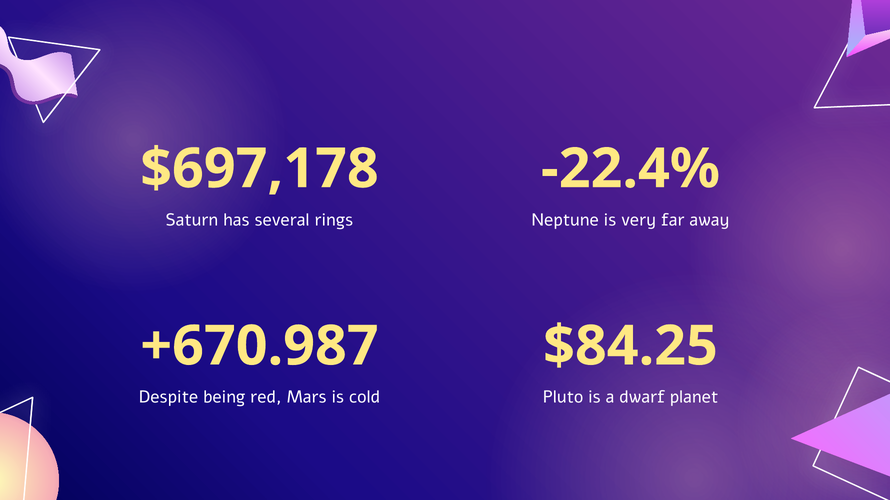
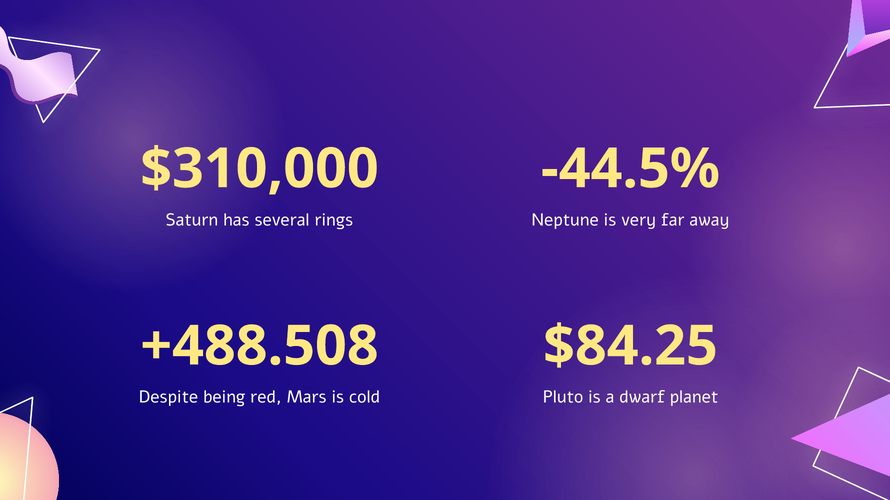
$697,178: $697,178 -> $310,000
-22.4%: -22.4% -> -44.5%
+670.987: +670.987 -> +488.508
